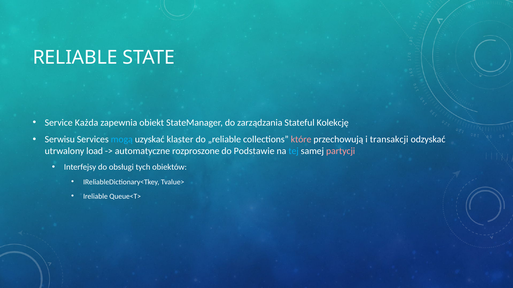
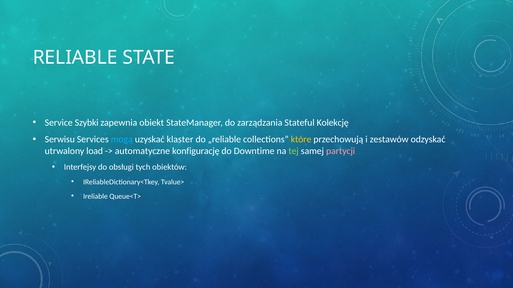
Każda: Każda -> Szybki
które colour: pink -> yellow
transakcji: transakcji -> zestawów
rozproszone: rozproszone -> konfigurację
Podstawie: Podstawie -> Downtime
tej colour: light blue -> light green
